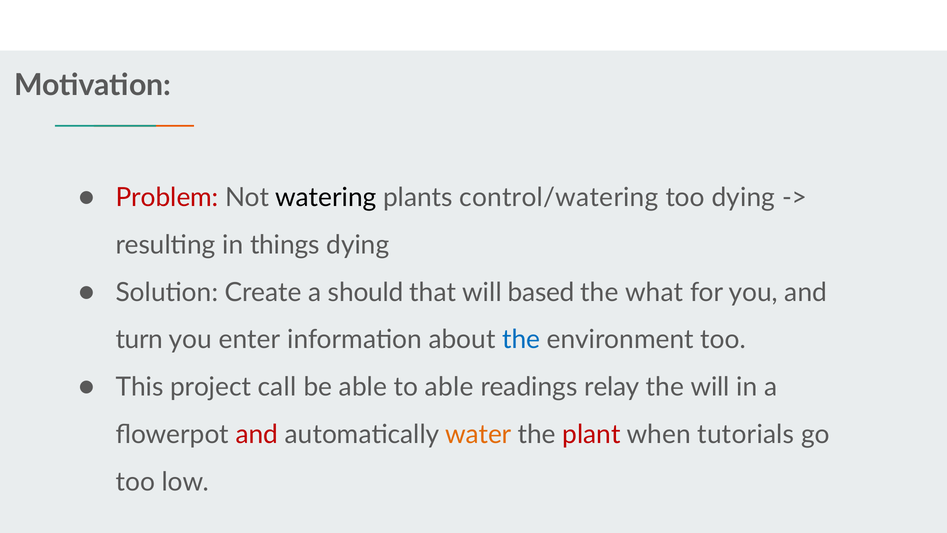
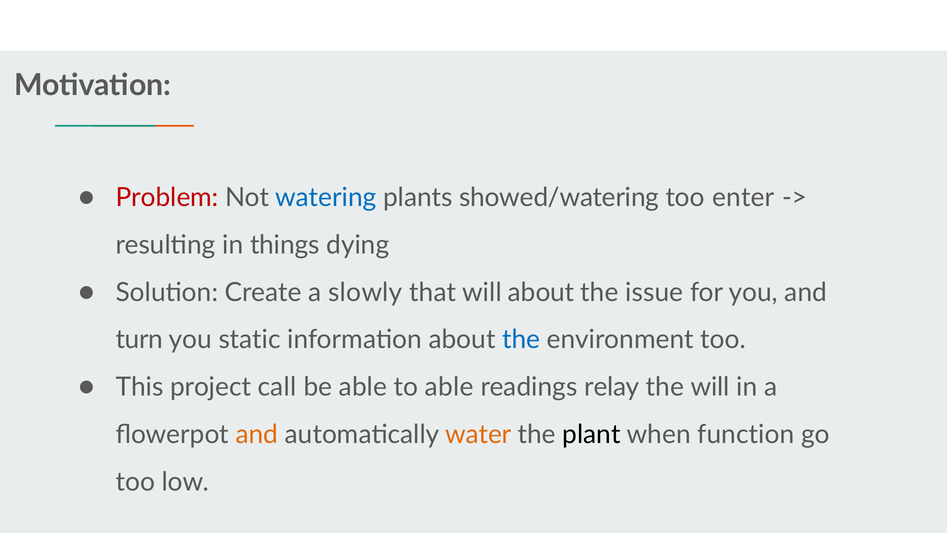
watering colour: black -> blue
control/watering: control/watering -> showed/watering
too dying: dying -> enter
should: should -> slowly
will based: based -> about
what: what -> issue
enter: enter -> static
and at (257, 434) colour: red -> orange
plant colour: red -> black
tutorials: tutorials -> function
